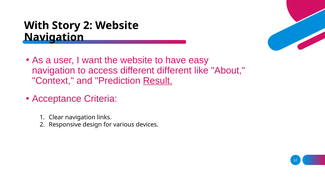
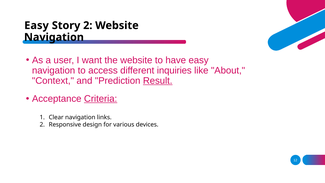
With at (37, 25): With -> Easy
different different: different -> inquiries
Criteria underline: none -> present
